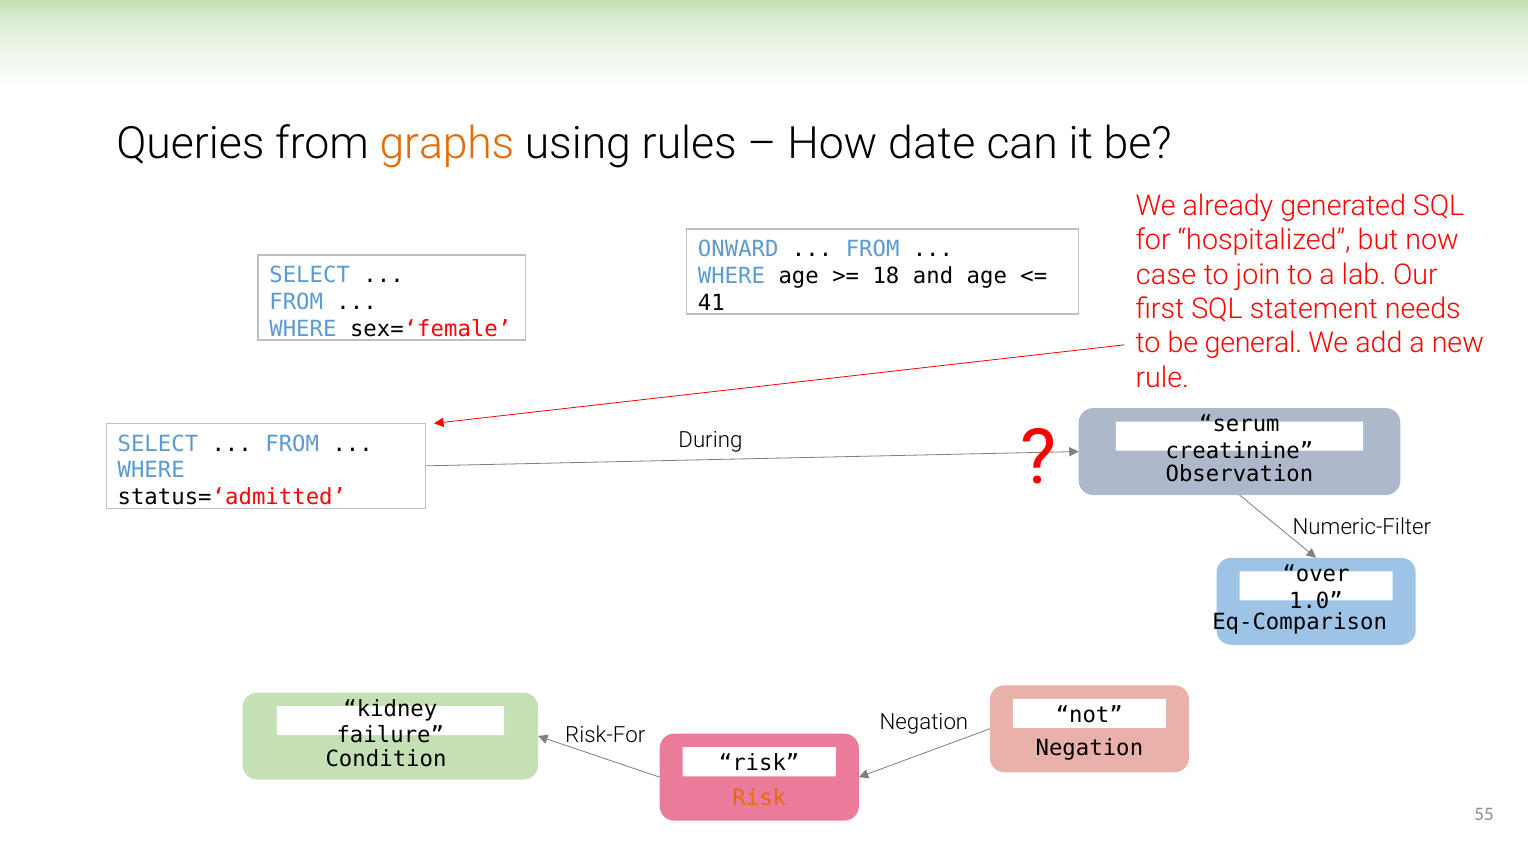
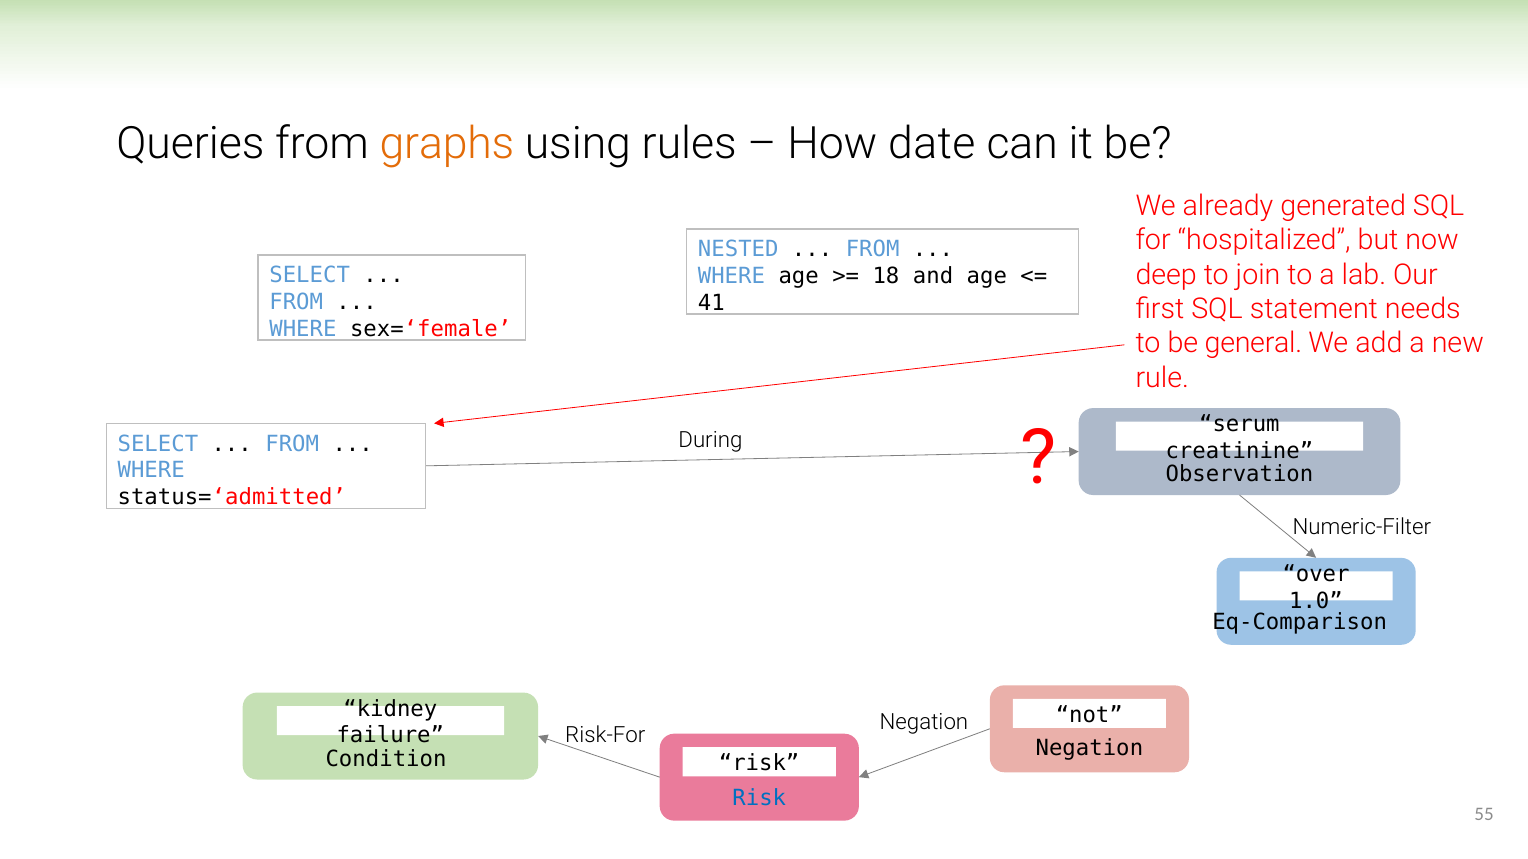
ONWARD: ONWARD -> NESTED
case: case -> deep
Risk at (759, 798) colour: orange -> blue
